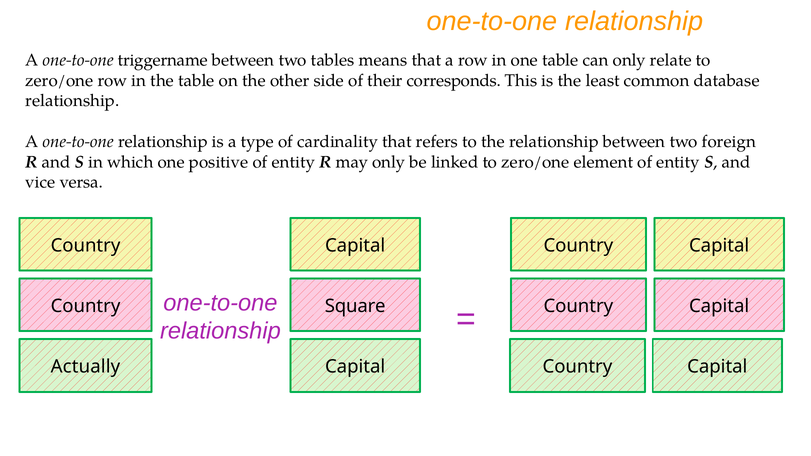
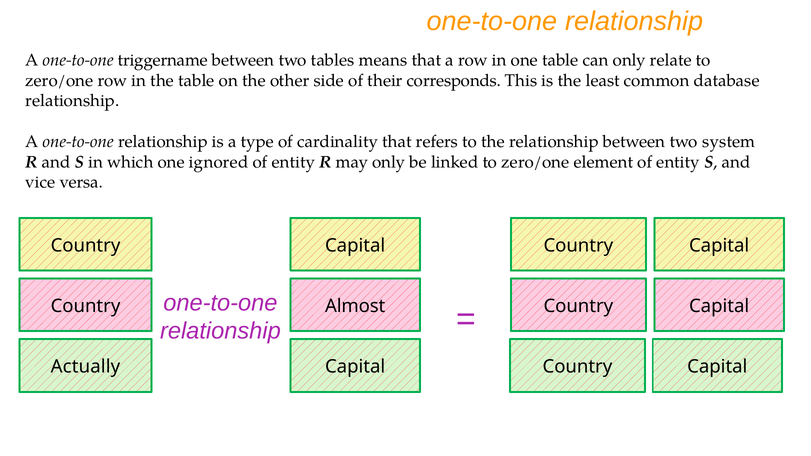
foreign: foreign -> system
positive: positive -> ignored
Square: Square -> Almost
